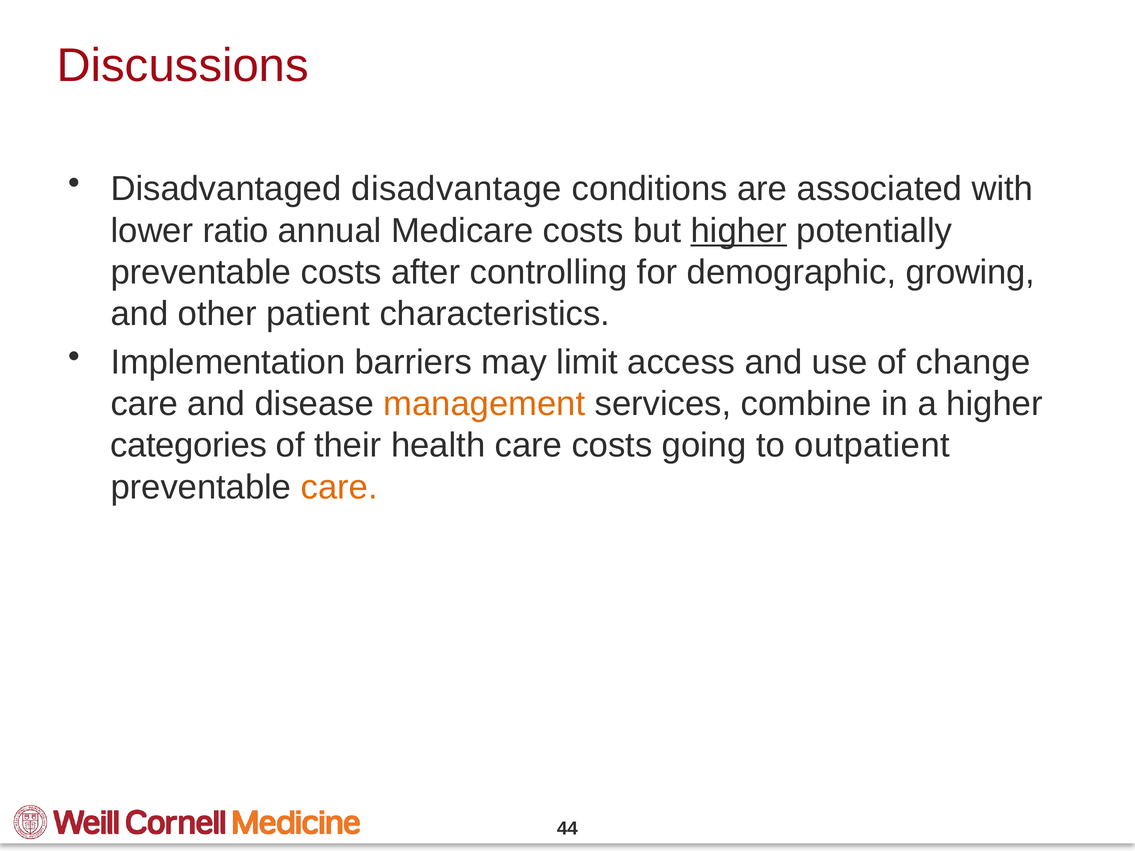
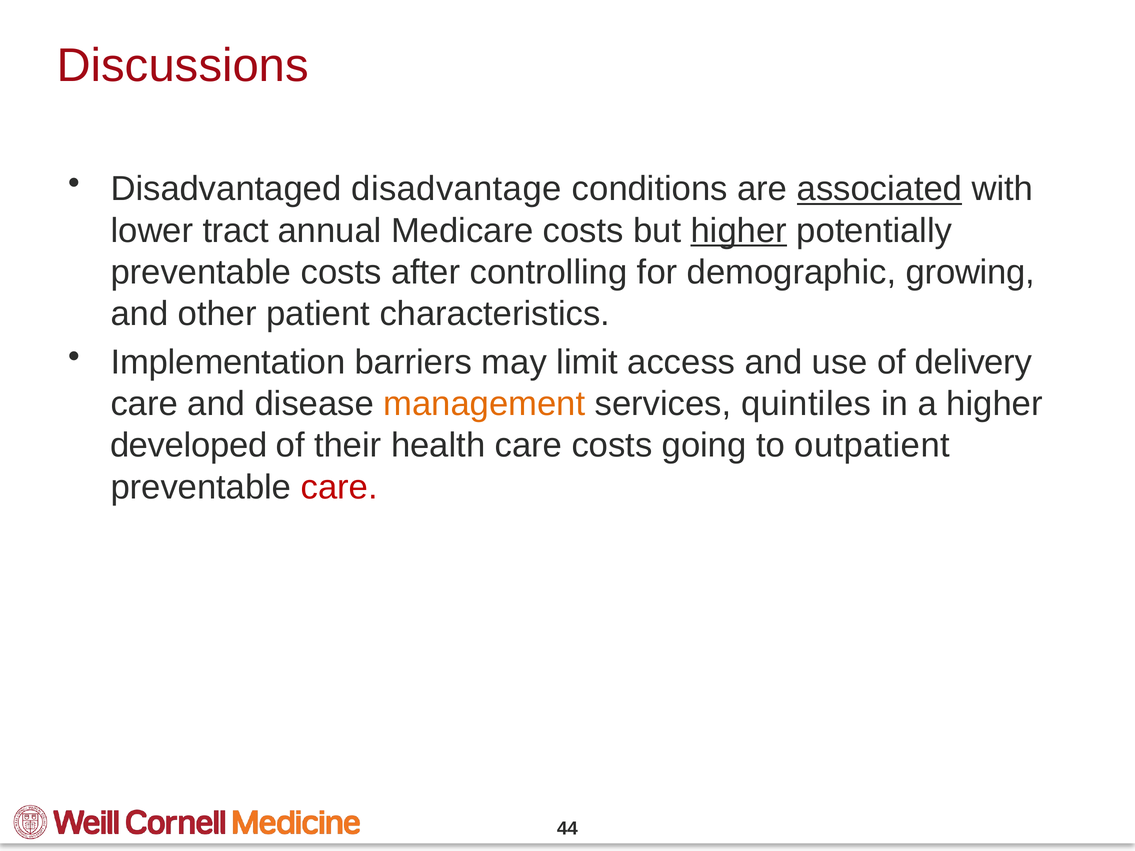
associated underline: none -> present
ratio: ratio -> tract
change: change -> delivery
combine: combine -> quintiles
categories: categories -> developed
care at (339, 487) colour: orange -> red
